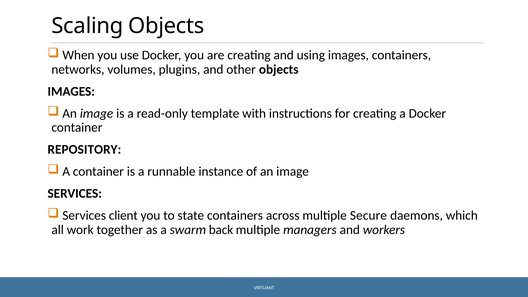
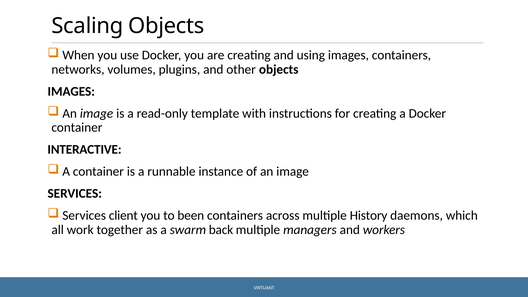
REPOSITORY: REPOSITORY -> INTERACTIVE
state: state -> been
Secure: Secure -> History
